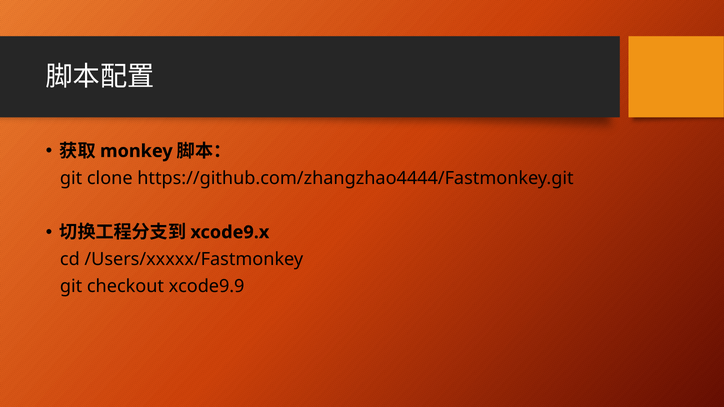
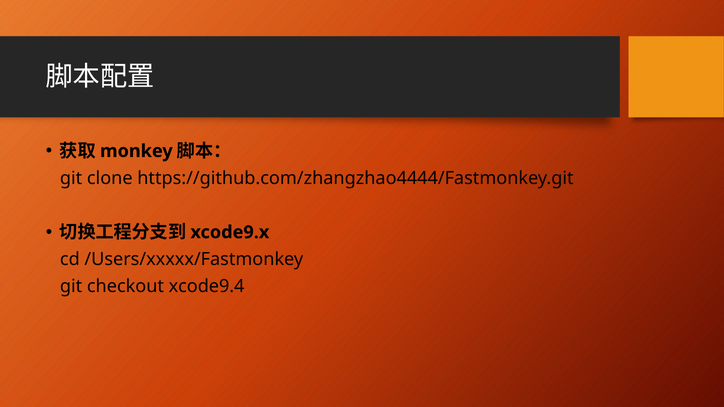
xcode9.9: xcode9.9 -> xcode9.4
